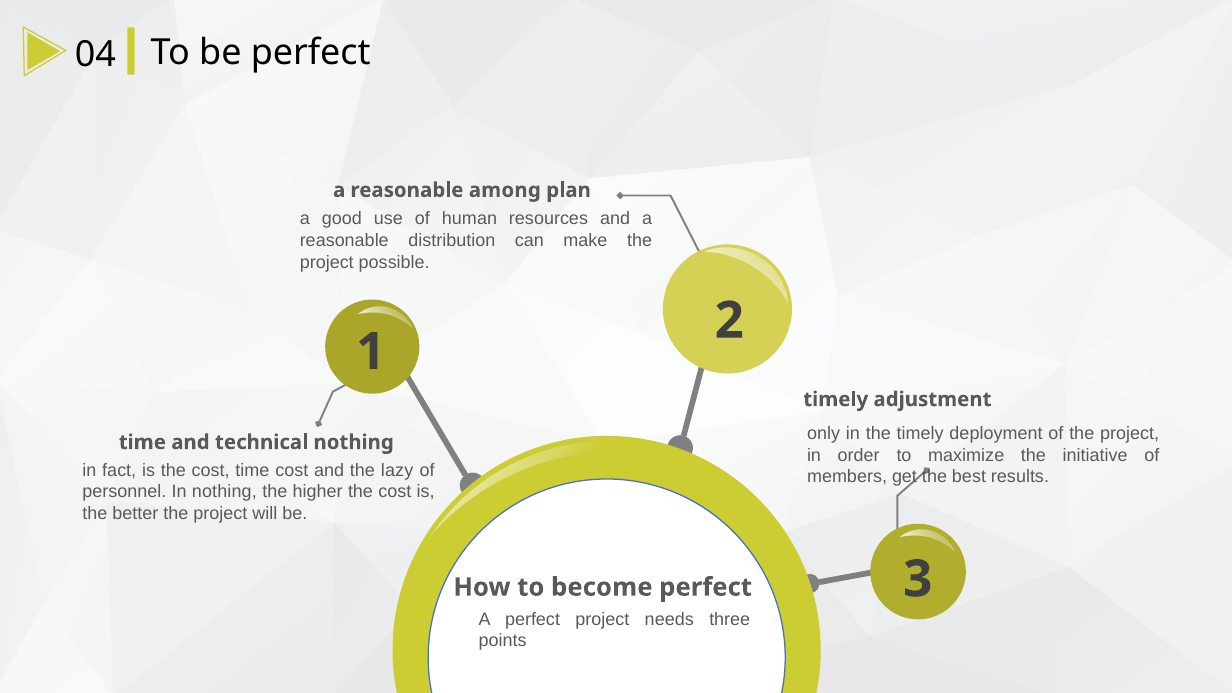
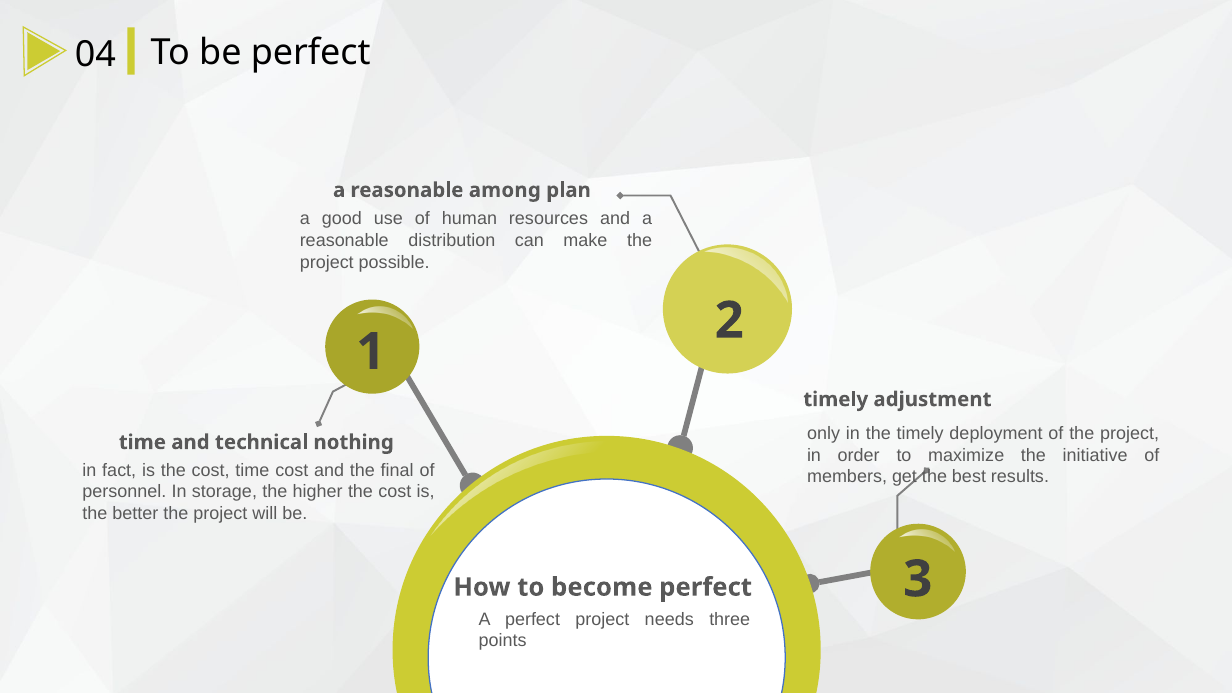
lazy: lazy -> final
In nothing: nothing -> storage
